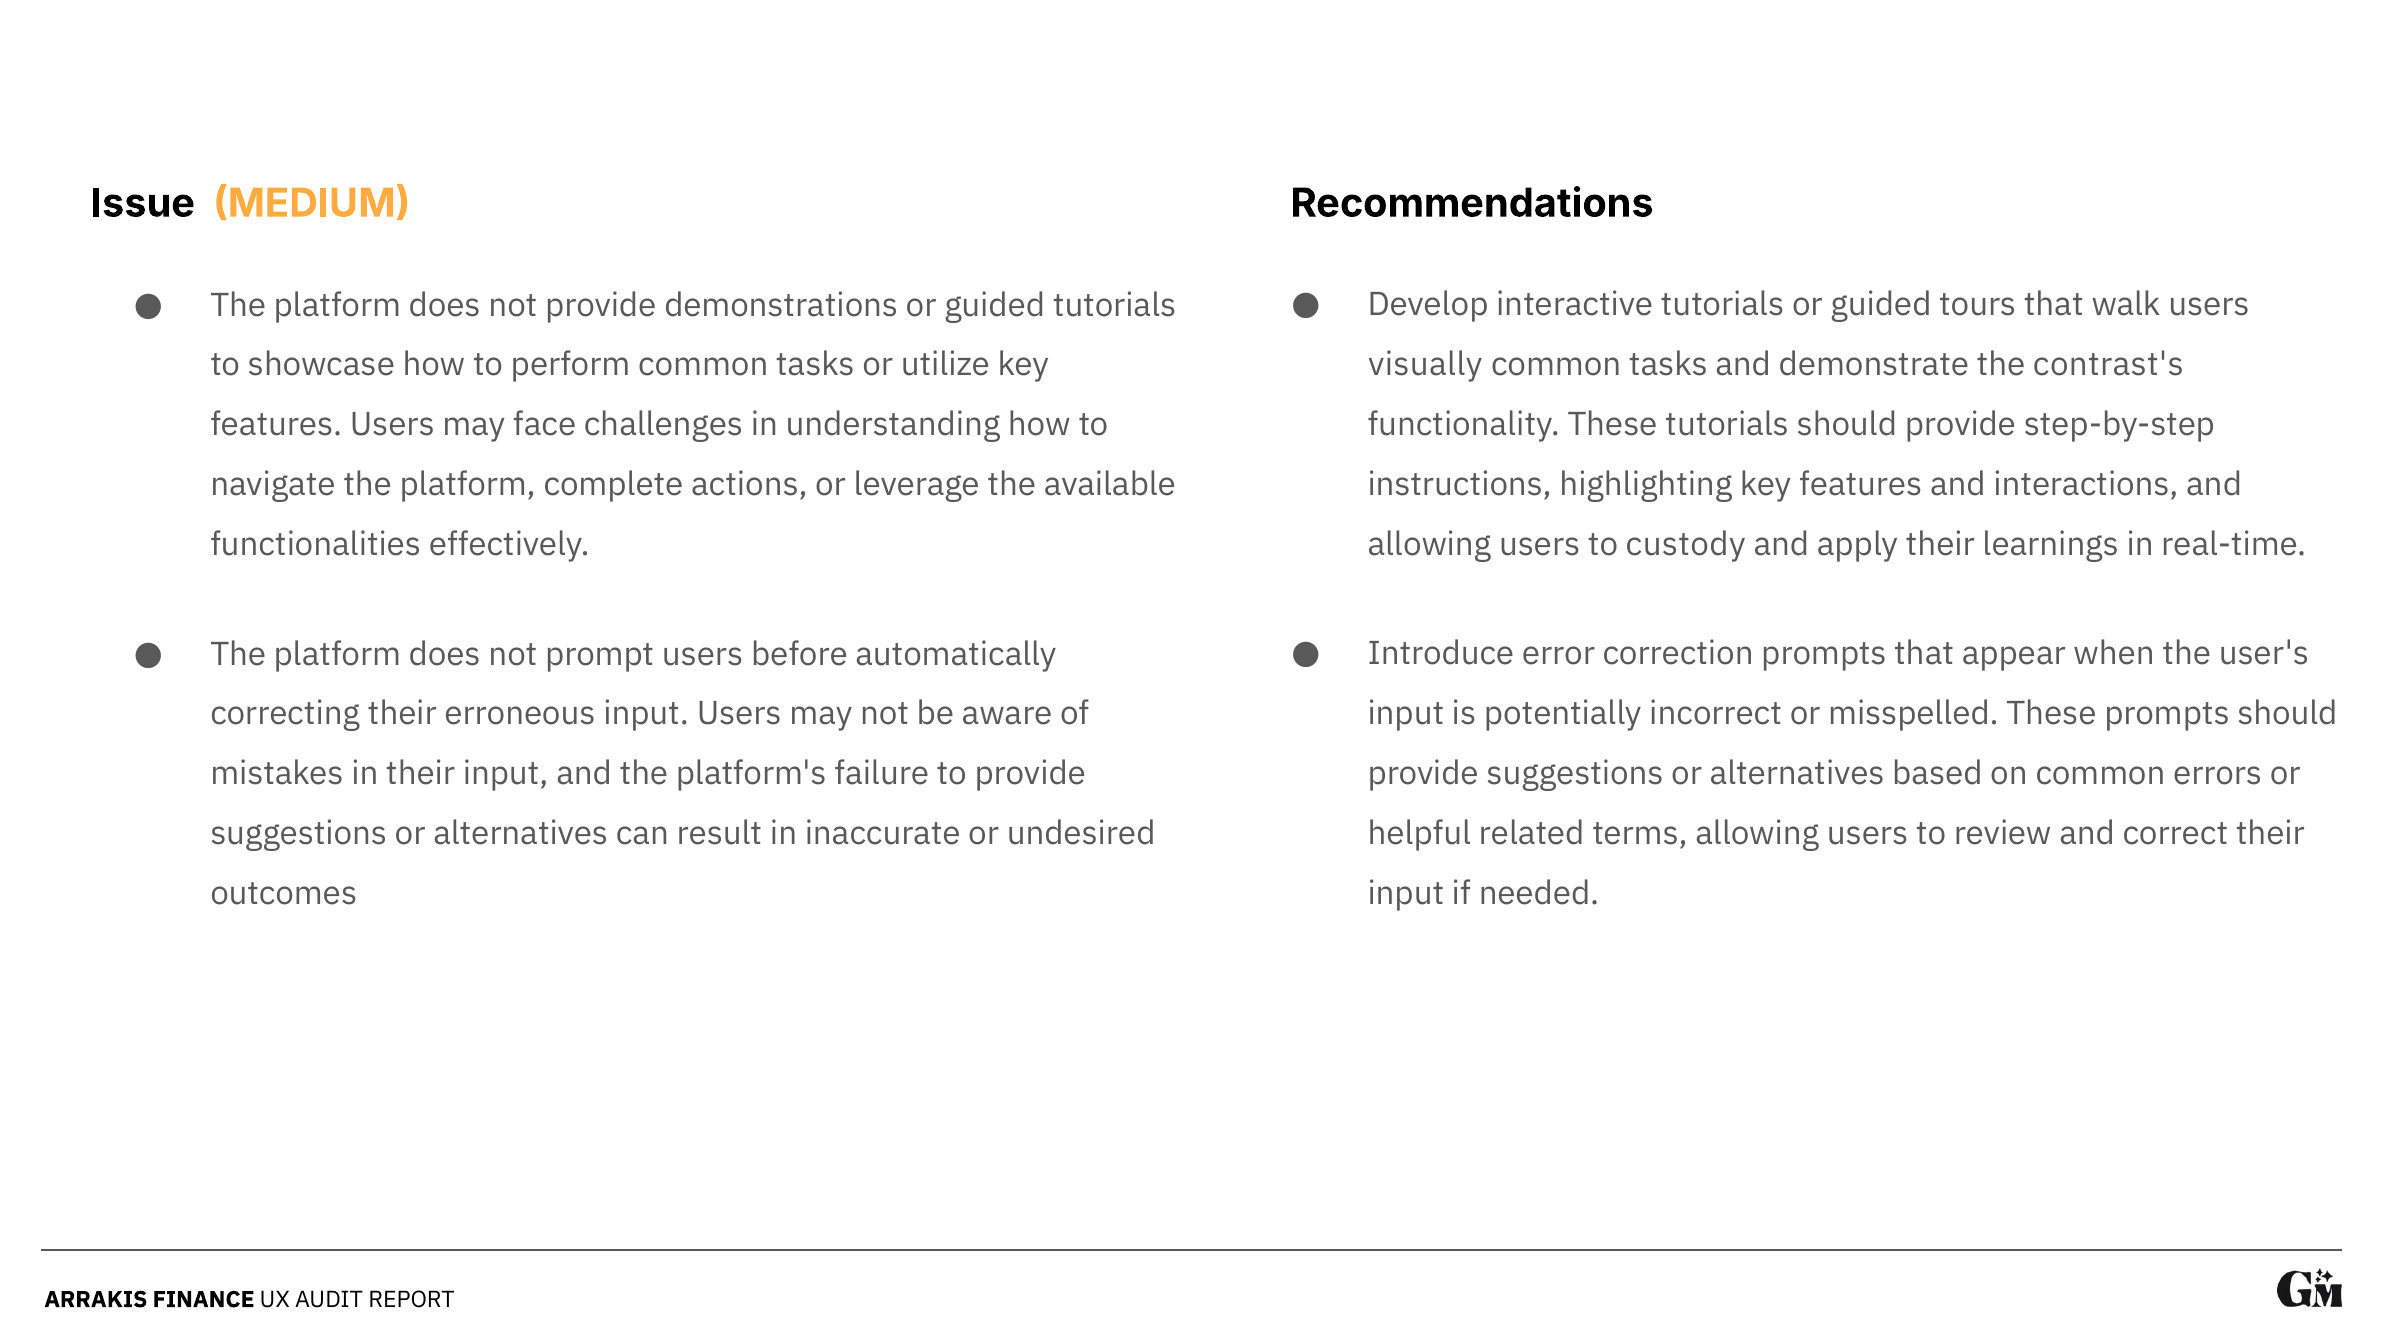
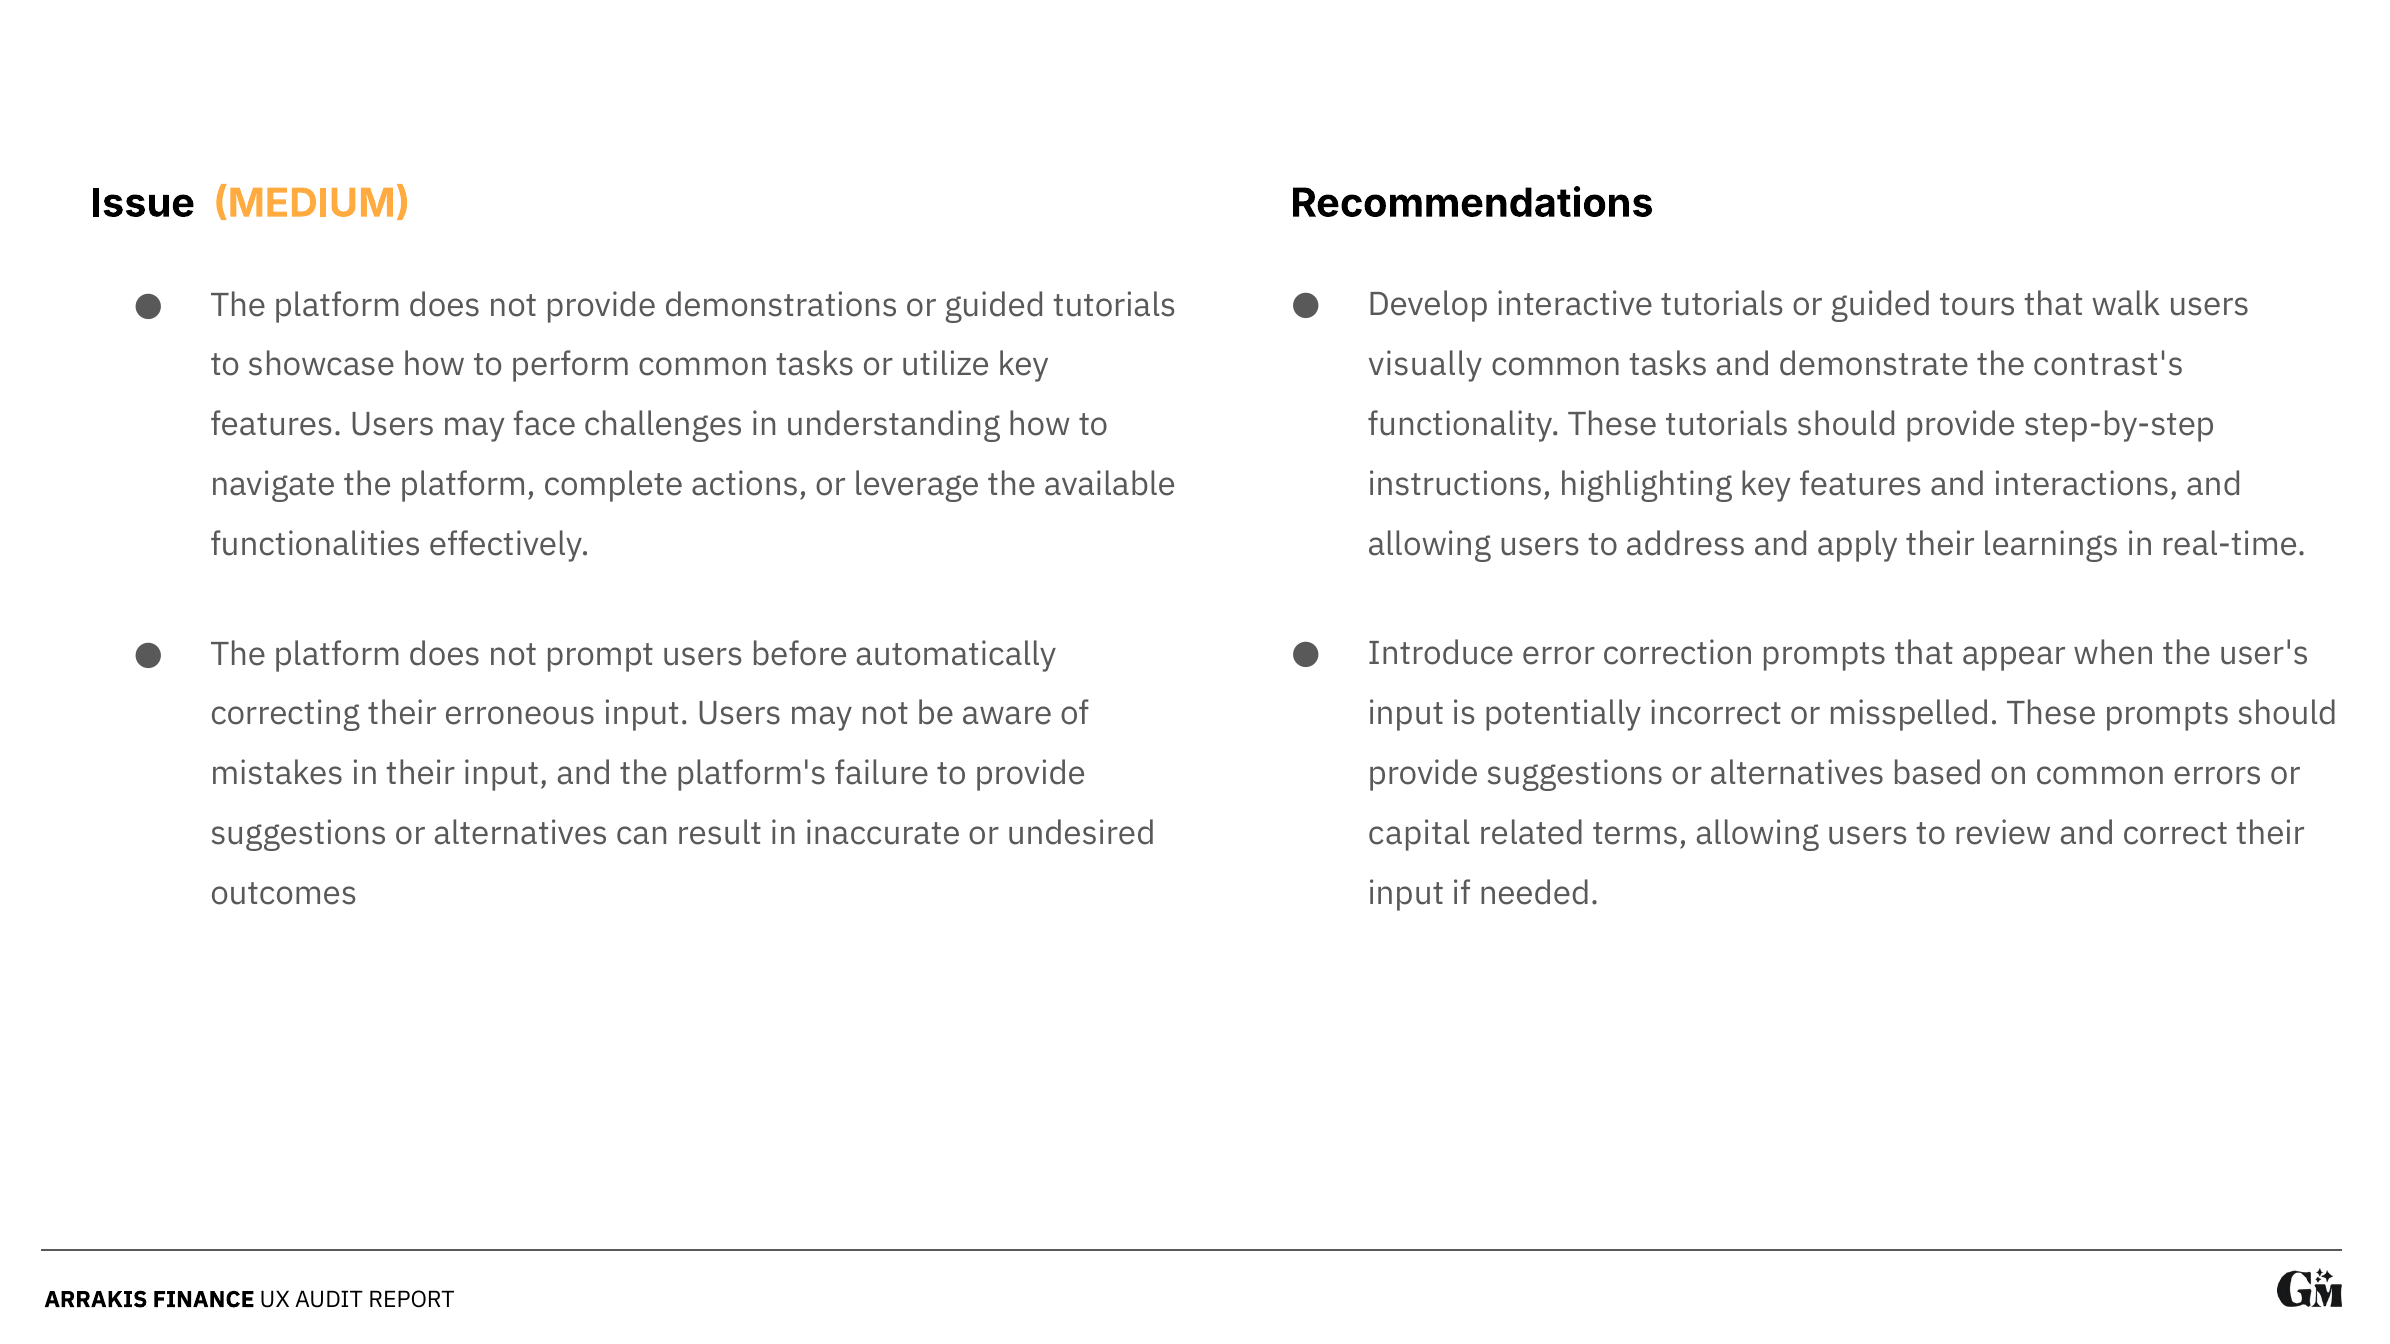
custody: custody -> address
helpful: helpful -> capital
